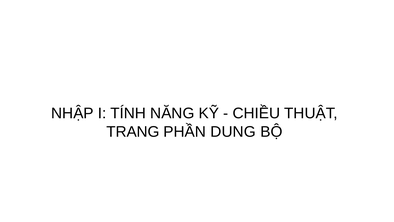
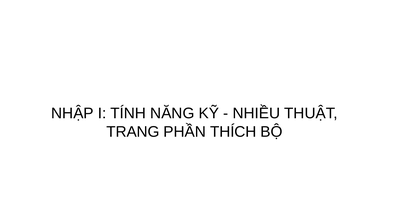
CHIỀU: CHIỀU -> NHIỀU
DUNG: DUNG -> THÍCH
